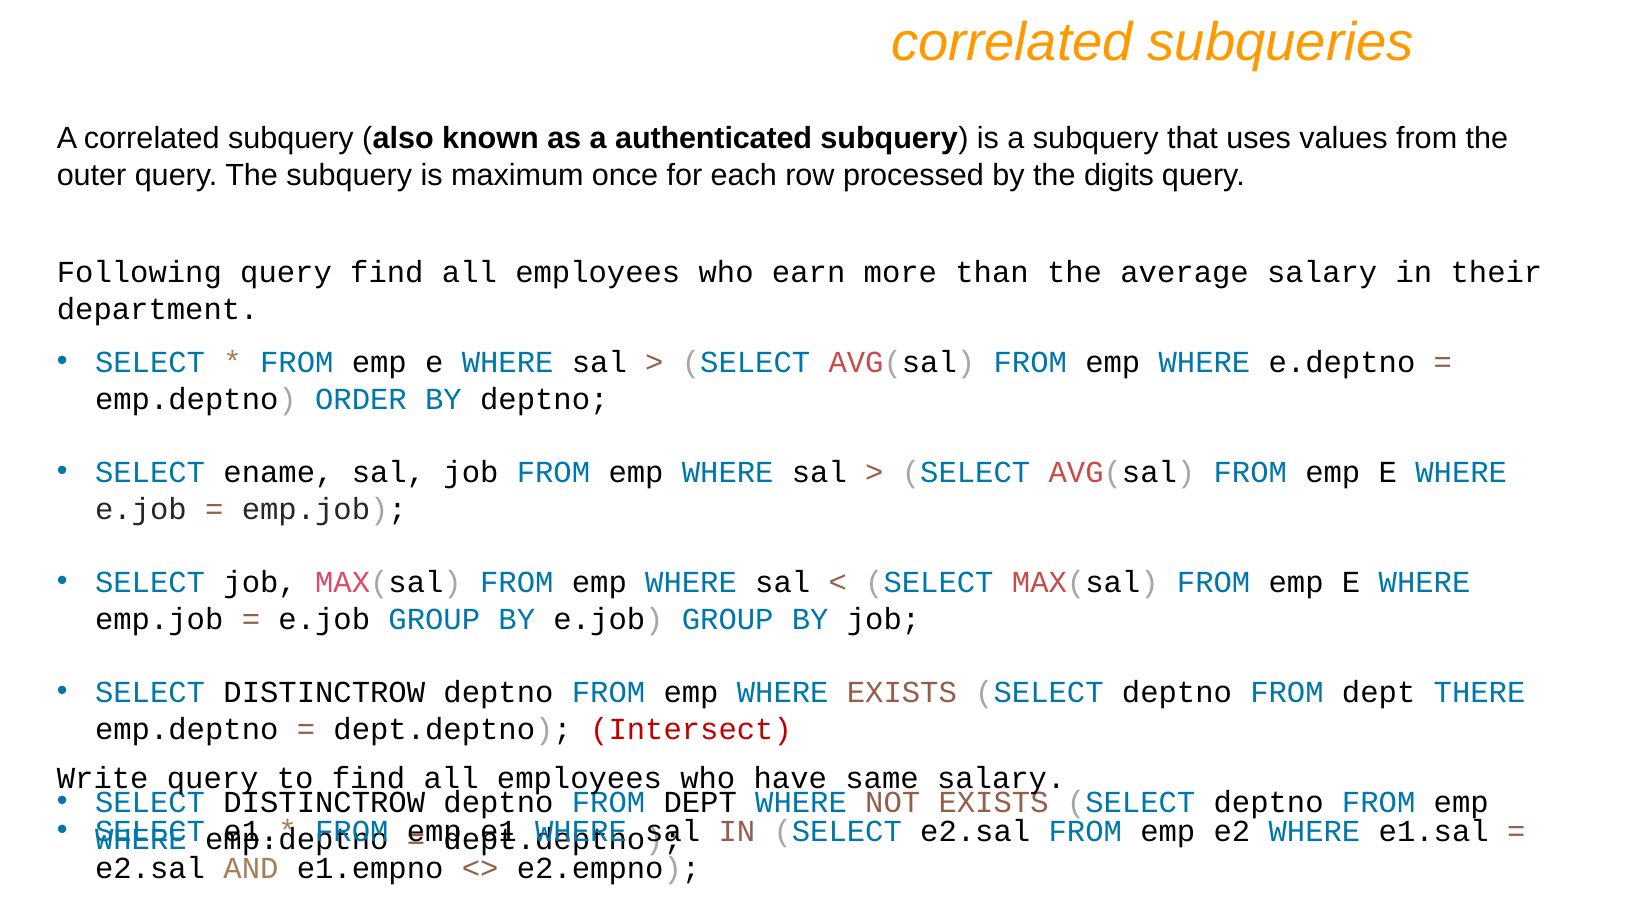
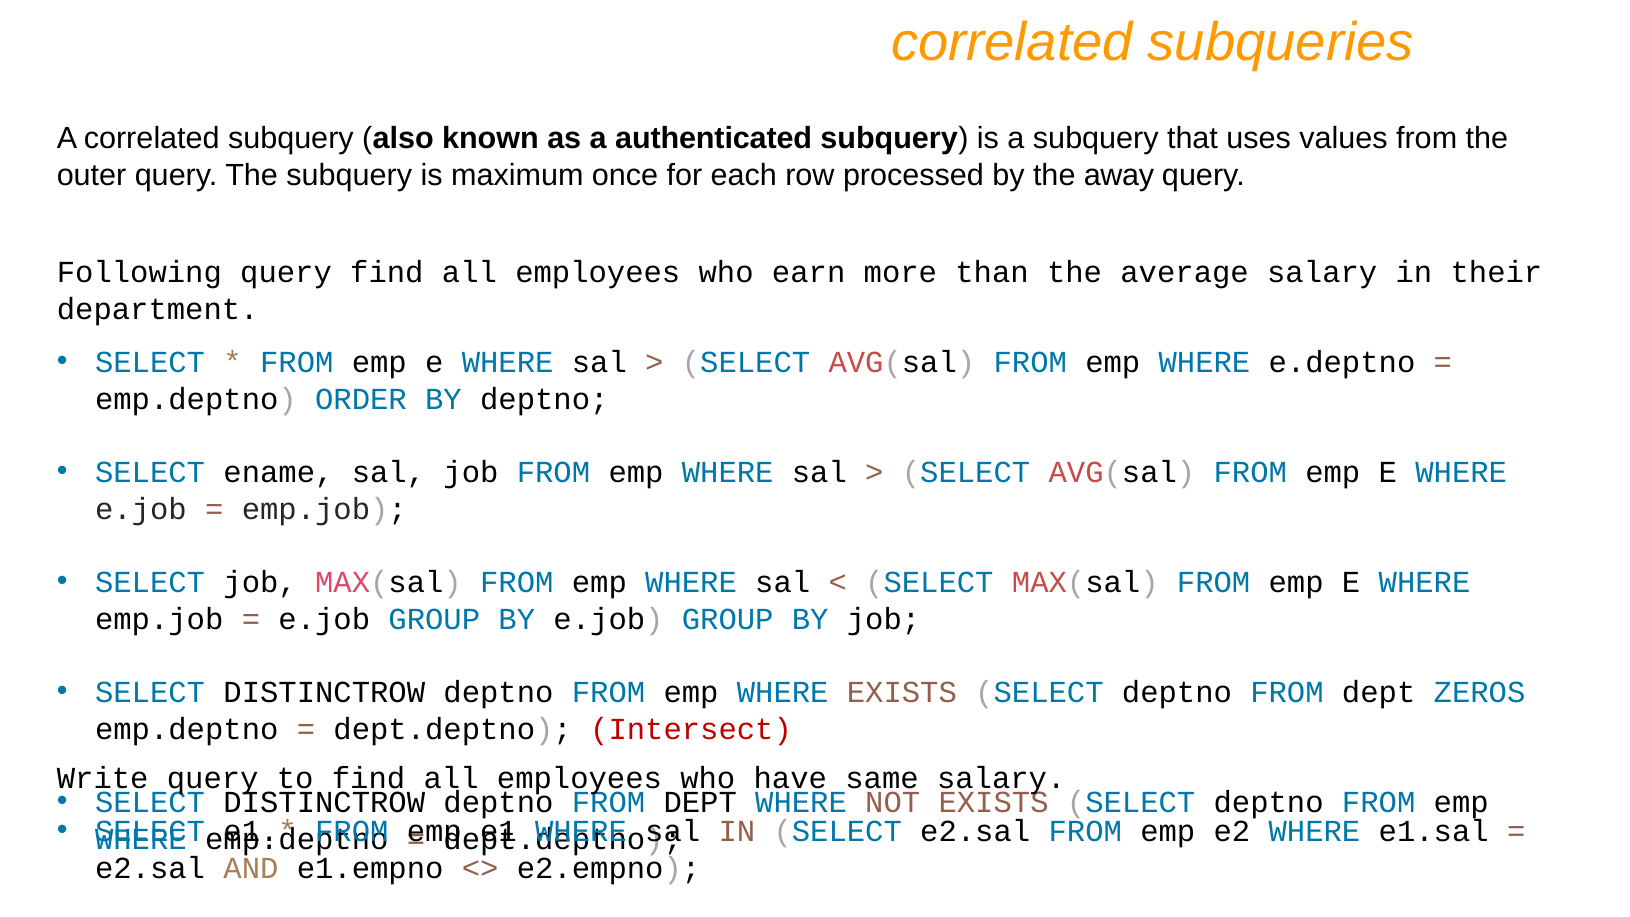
digits: digits -> away
THERE: THERE -> ZEROS
